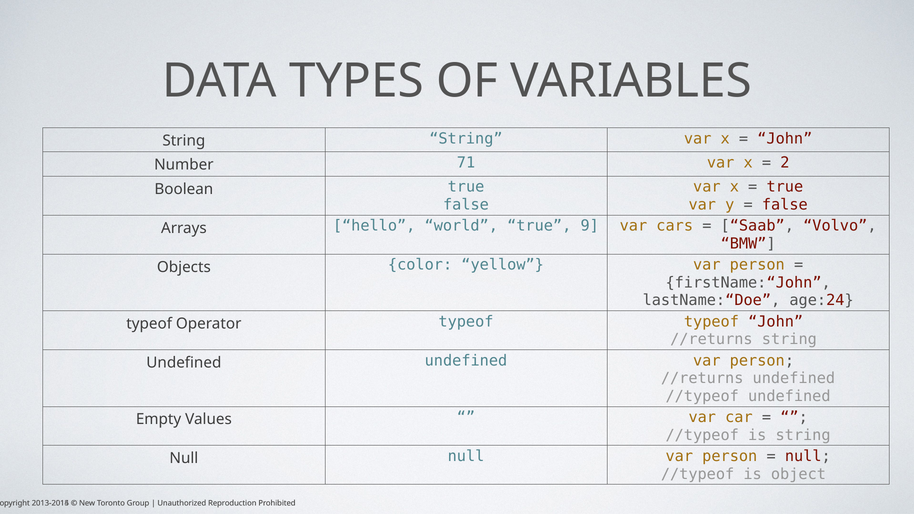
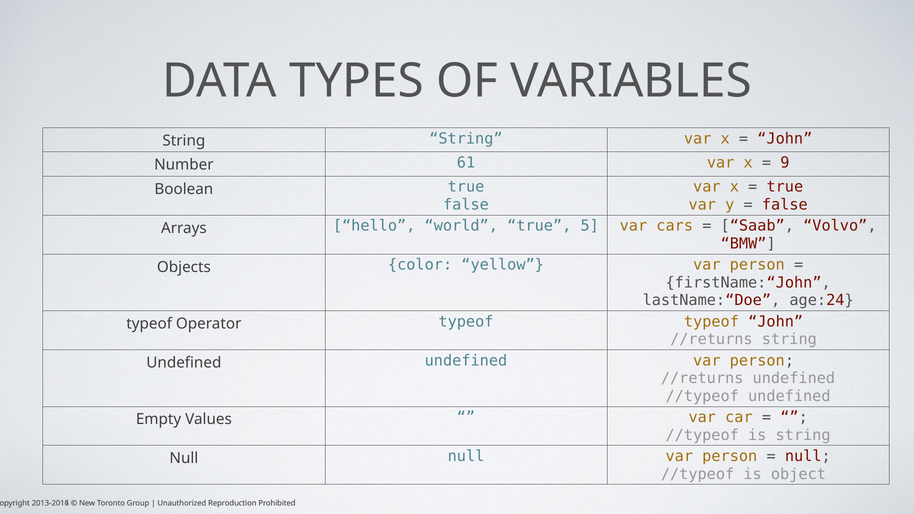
71: 71 -> 61
2: 2 -> 9
9: 9 -> 5
